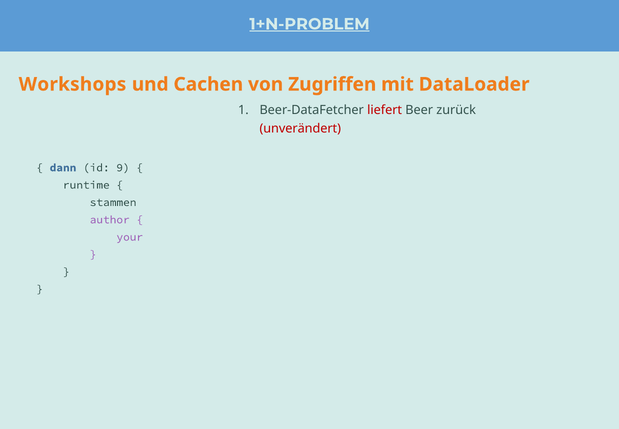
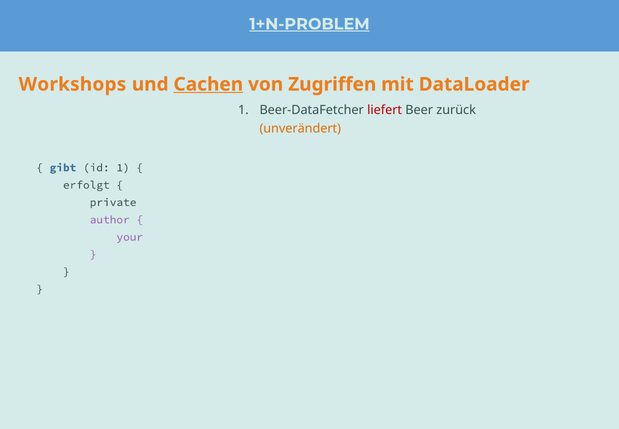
Cachen underline: none -> present
unverändert colour: red -> orange
dann: dann -> gibt
id 9: 9 -> 1
runtime: runtime -> erfolgt
stammen: stammen -> private
